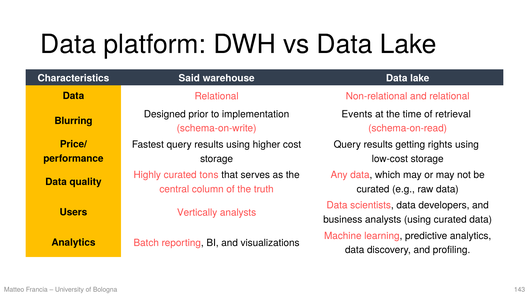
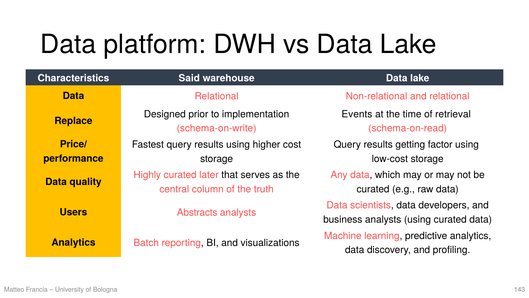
Blurring: Blurring -> Replace
rights: rights -> factor
tons: tons -> later
Vertically: Vertically -> Abstracts
